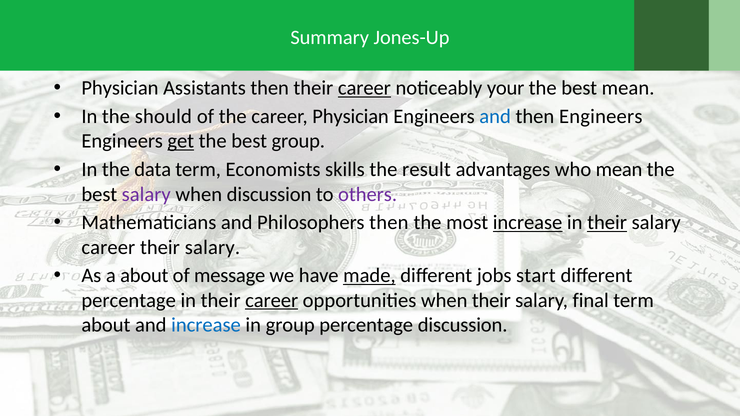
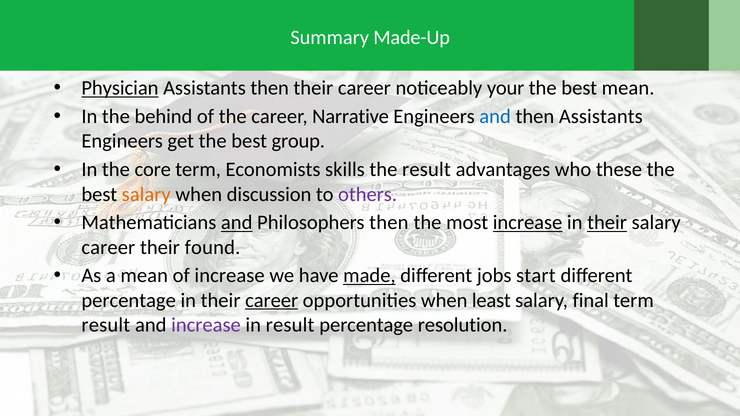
Jones-Up: Jones-Up -> Made-Up
Physician at (120, 88) underline: none -> present
career at (364, 88) underline: present -> none
should: should -> behind
career Physician: Physician -> Narrative
then Engineers: Engineers -> Assistants
get underline: present -> none
data: data -> core
who mean: mean -> these
salary at (146, 194) colour: purple -> orange
and at (237, 223) underline: none -> present
salary at (212, 247): salary -> found
a about: about -> mean
of message: message -> increase
when their: their -> least
about at (106, 325): about -> result
increase at (206, 325) colour: blue -> purple
in group: group -> result
percentage discussion: discussion -> resolution
